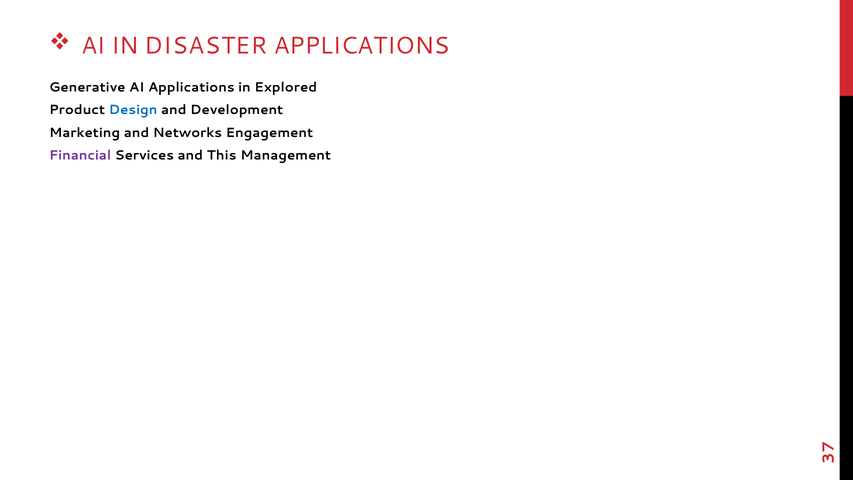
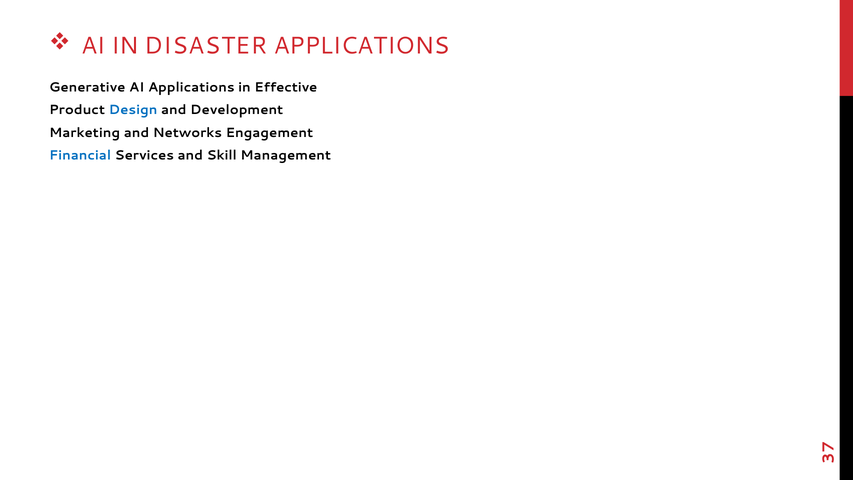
Explored: Explored -> Effective
Financial colour: purple -> blue
This: This -> Skill
